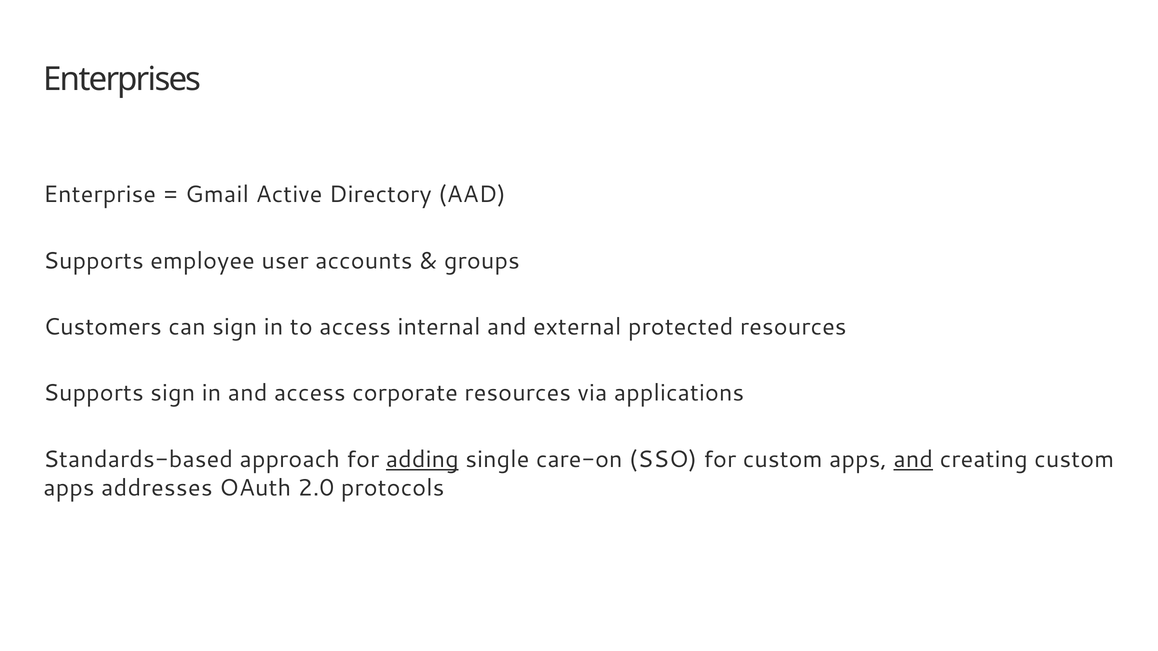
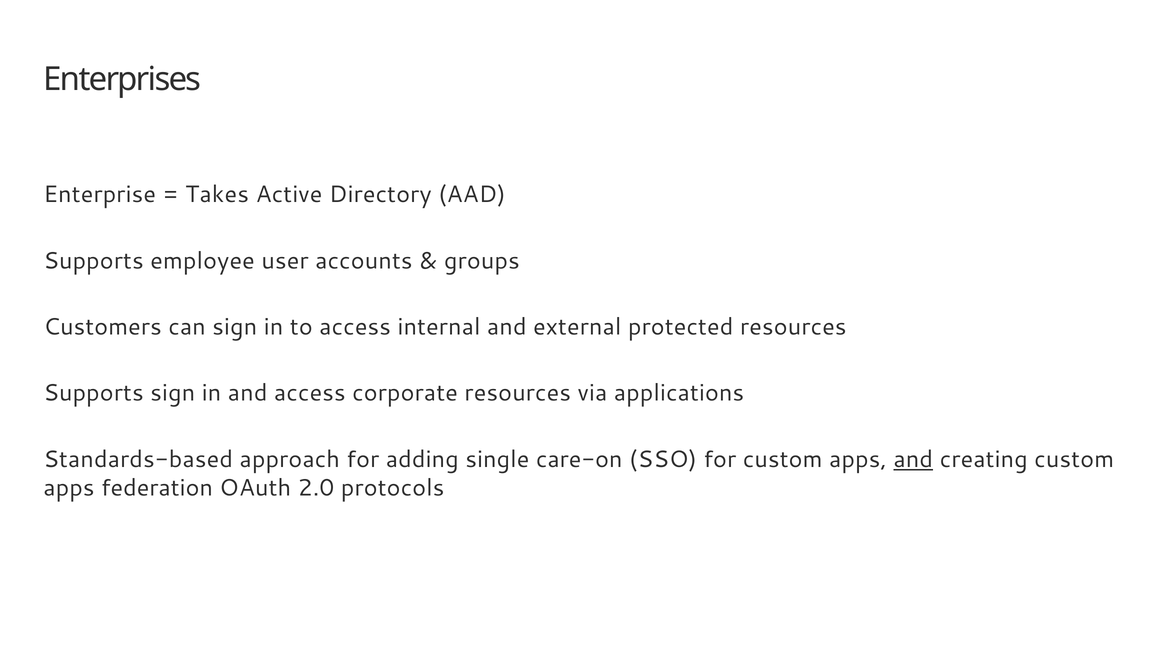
Gmail: Gmail -> Takes
adding underline: present -> none
addresses: addresses -> federation
